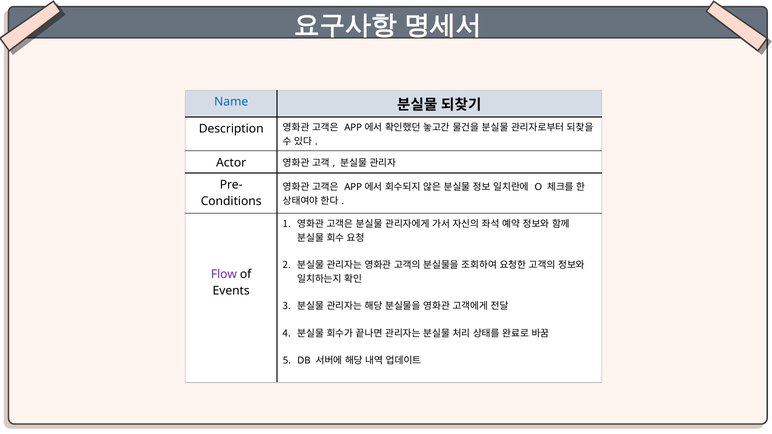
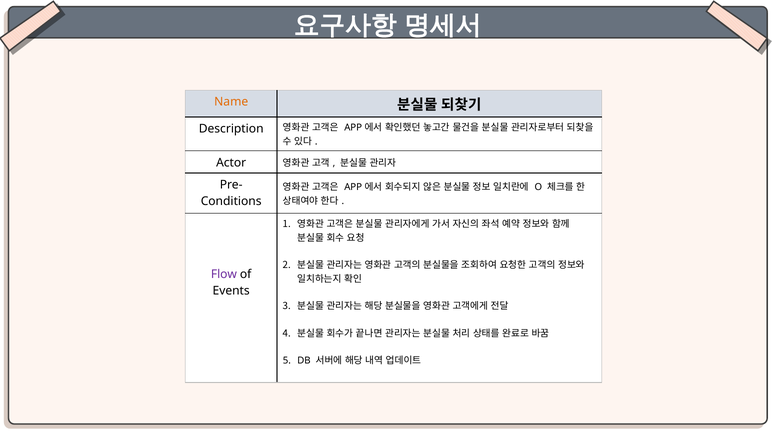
Name colour: blue -> orange
